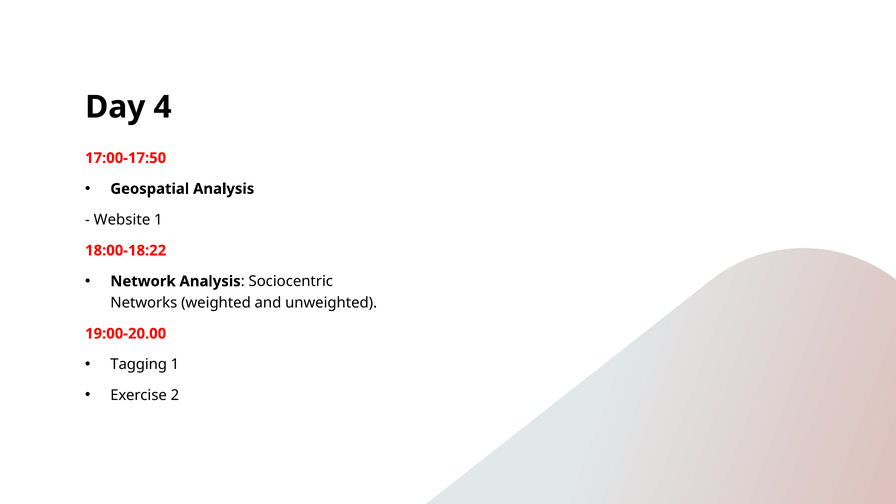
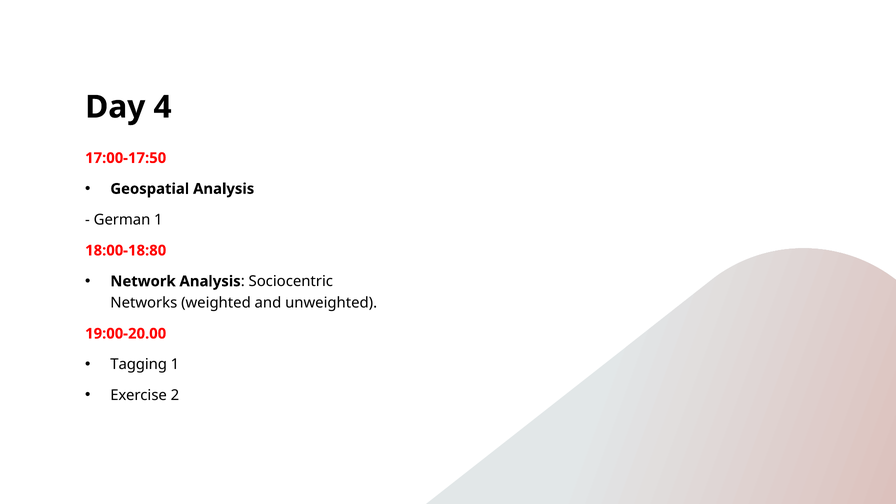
Website: Website -> German
18:00-18:22: 18:00-18:22 -> 18:00-18:80
